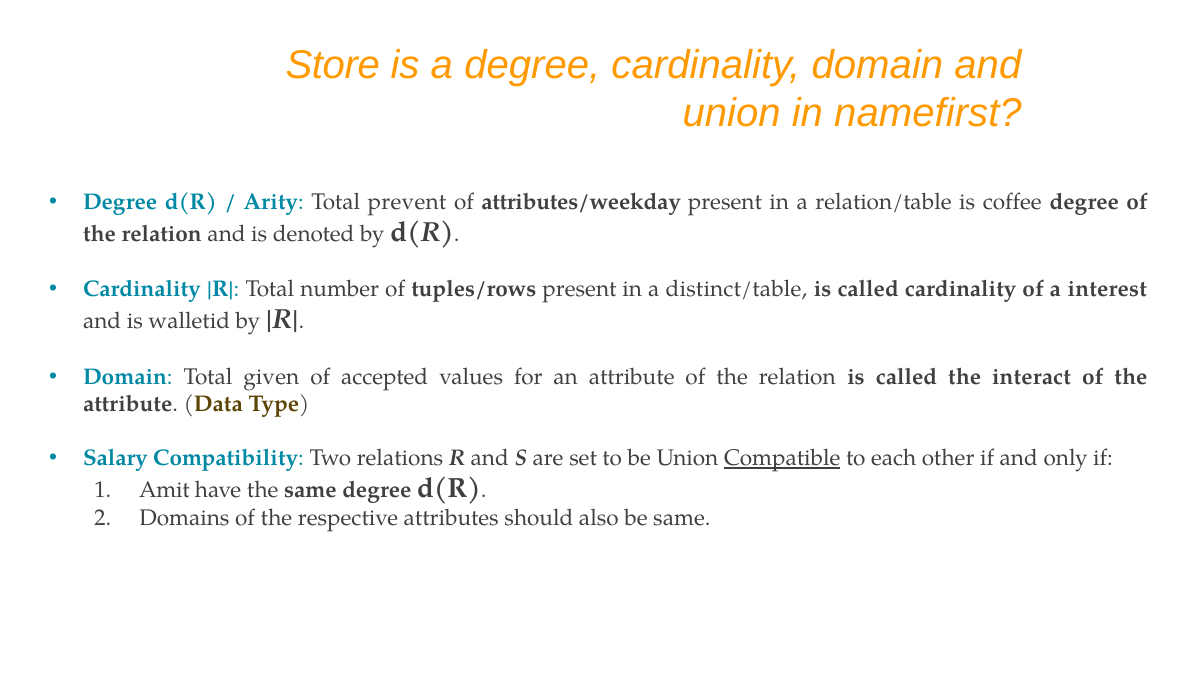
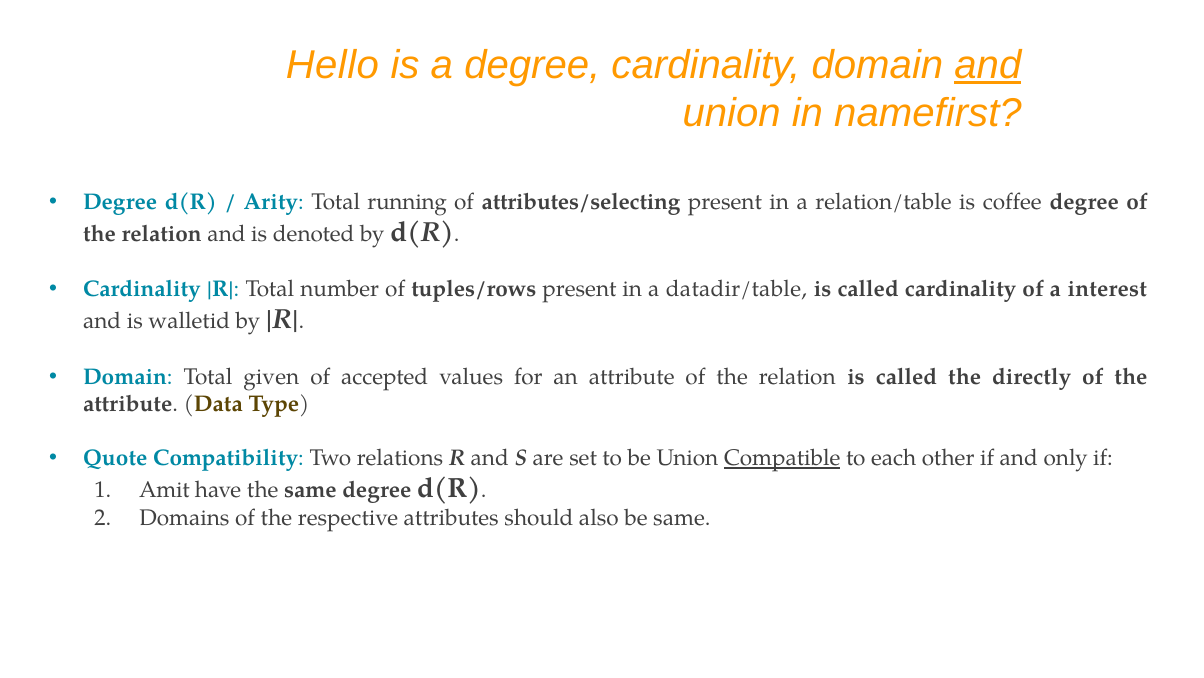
Store: Store -> Hello
and at (988, 65) underline: none -> present
prevent: prevent -> running
attributes/weekday: attributes/weekday -> attributes/selecting
distinct/table: distinct/table -> datadir/table
interact: interact -> directly
Salary: Salary -> Quote
